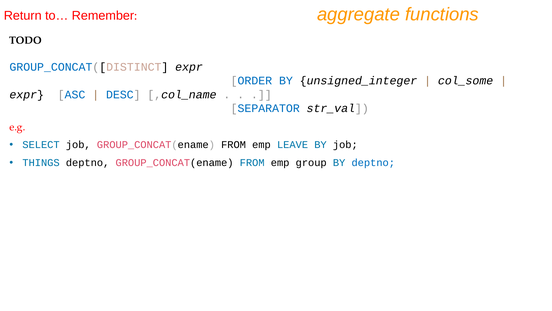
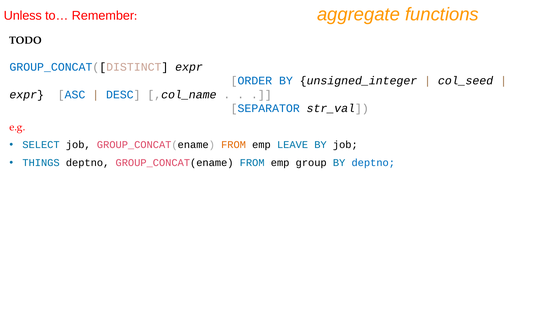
Return: Return -> Unless
col_some: col_some -> col_seed
FROM at (234, 145) colour: black -> orange
